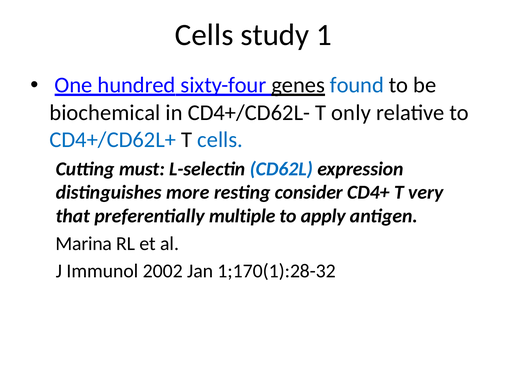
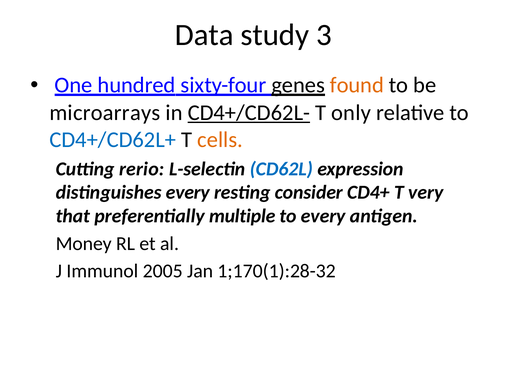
Cells at (204, 35): Cells -> Data
1: 1 -> 3
found colour: blue -> orange
biochemical: biochemical -> microarrays
CD4+/CD62L- underline: none -> present
cells at (220, 140) colour: blue -> orange
must: must -> rerio
distinguishes more: more -> every
to apply: apply -> every
Marina: Marina -> Money
2002: 2002 -> 2005
